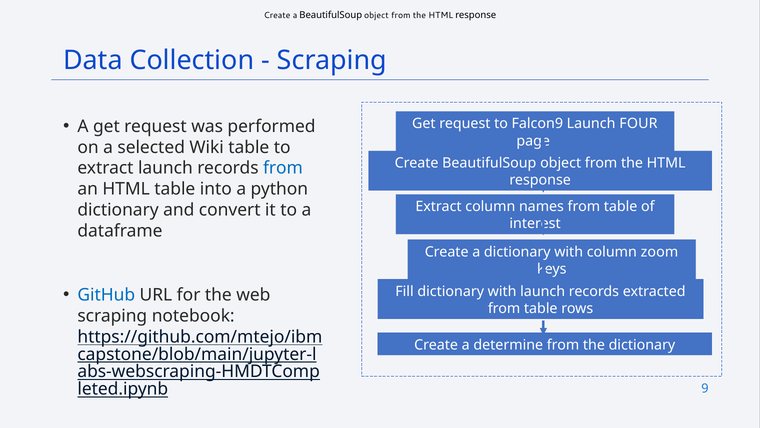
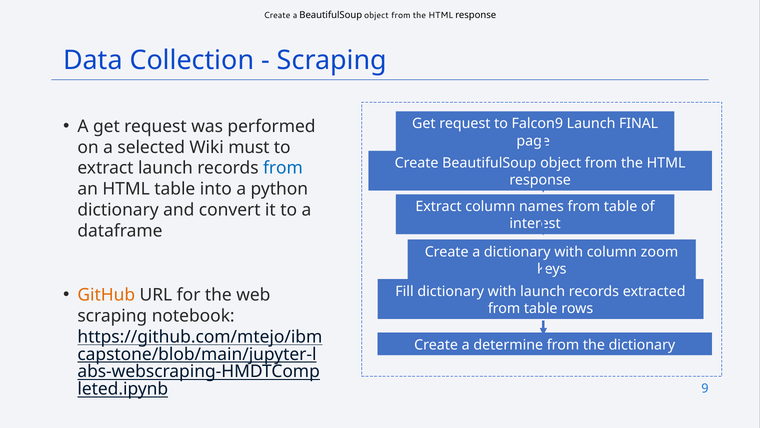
FOUR: FOUR -> FINAL
Wiki table: table -> must
GitHub colour: blue -> orange
